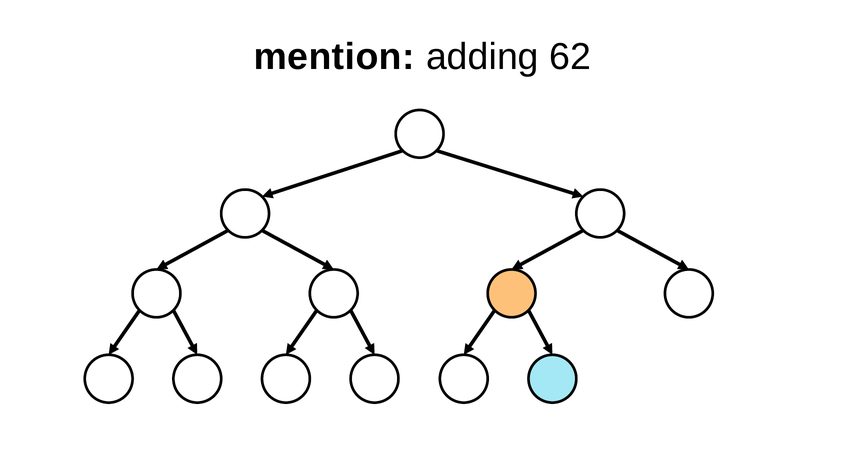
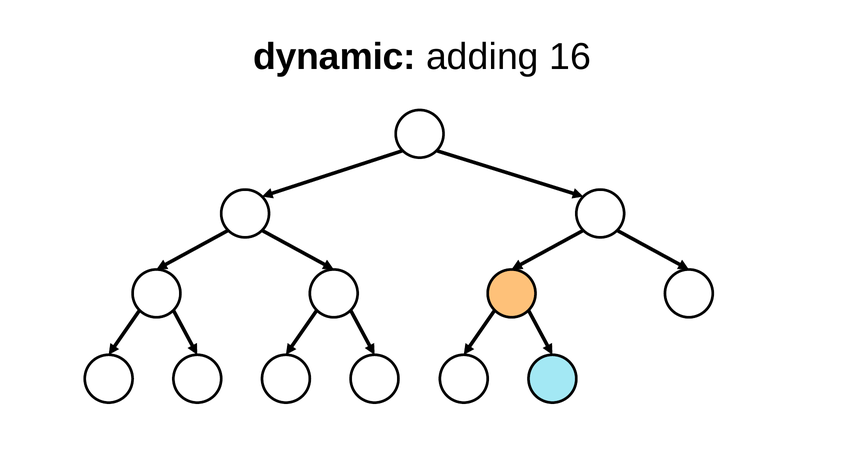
mention: mention -> dynamic
62: 62 -> 16
